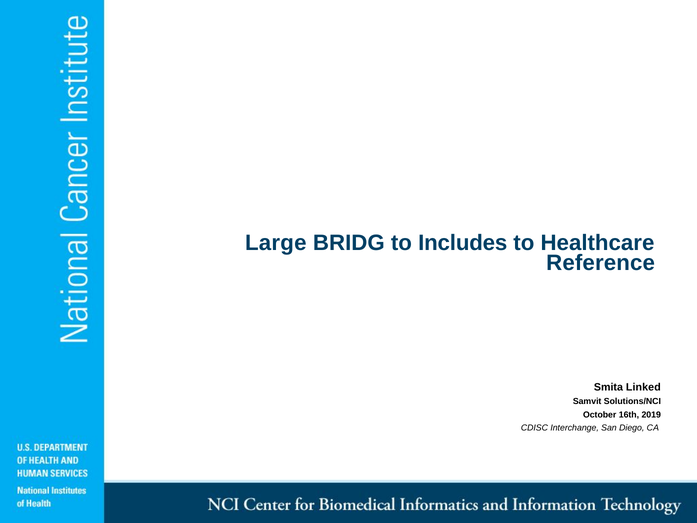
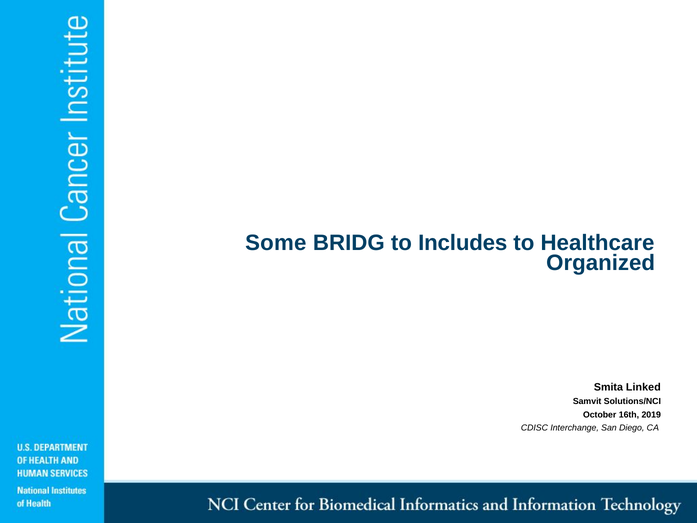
Large: Large -> Some
Reference: Reference -> Organized
